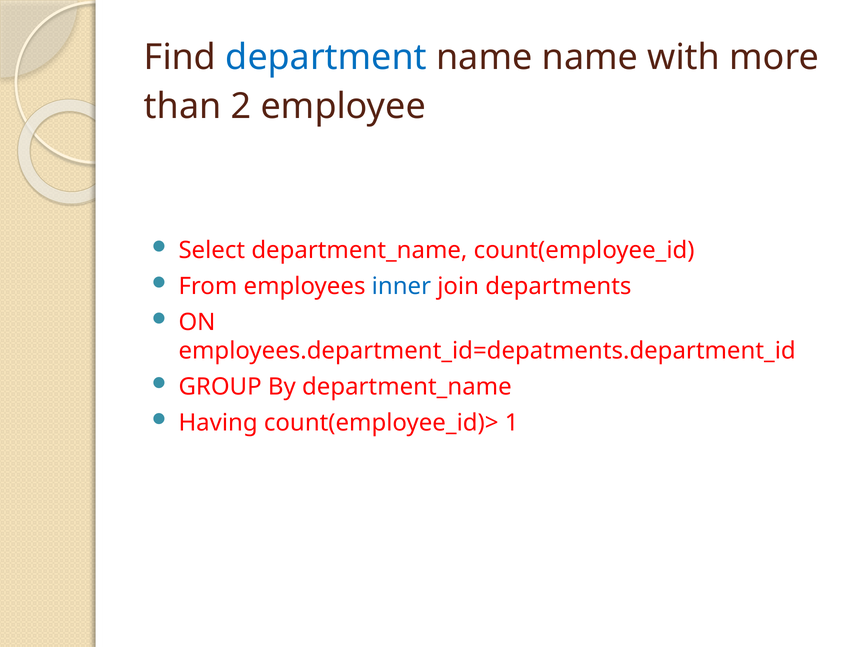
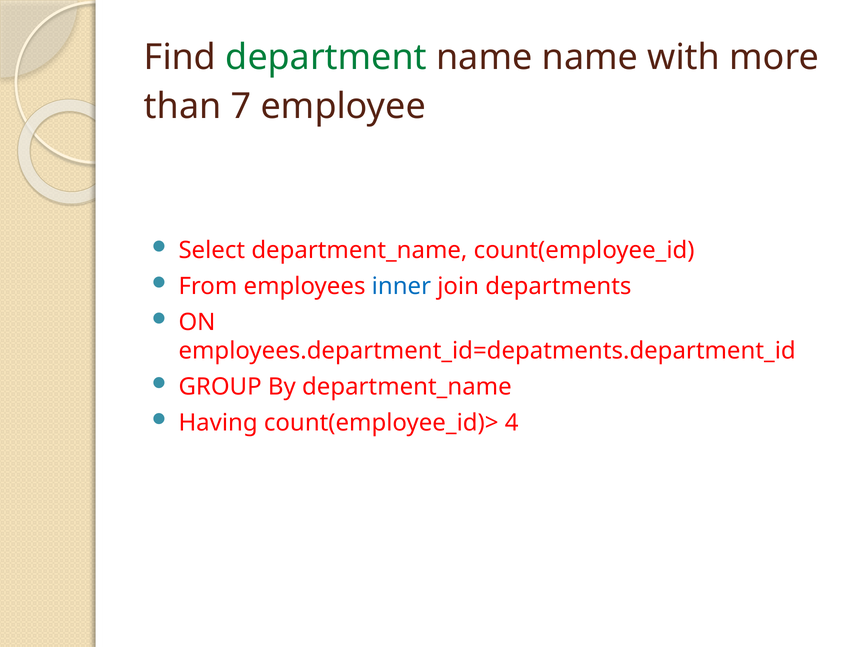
department colour: blue -> green
2: 2 -> 7
1: 1 -> 4
